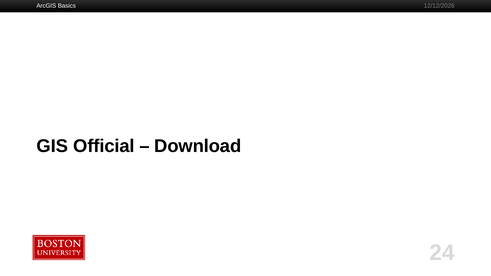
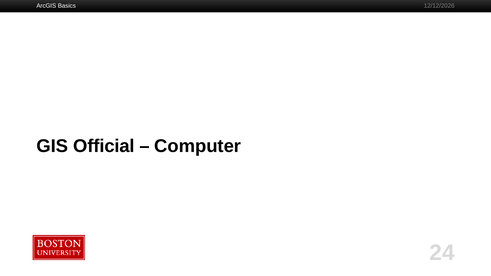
Download: Download -> Computer
